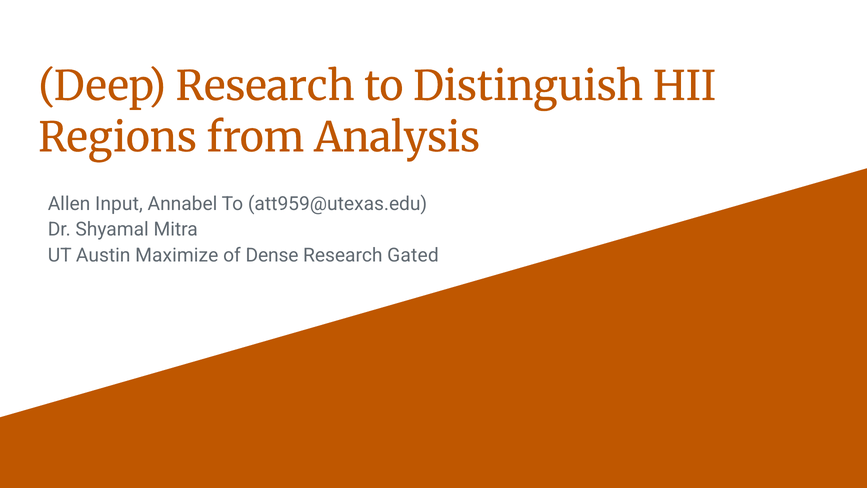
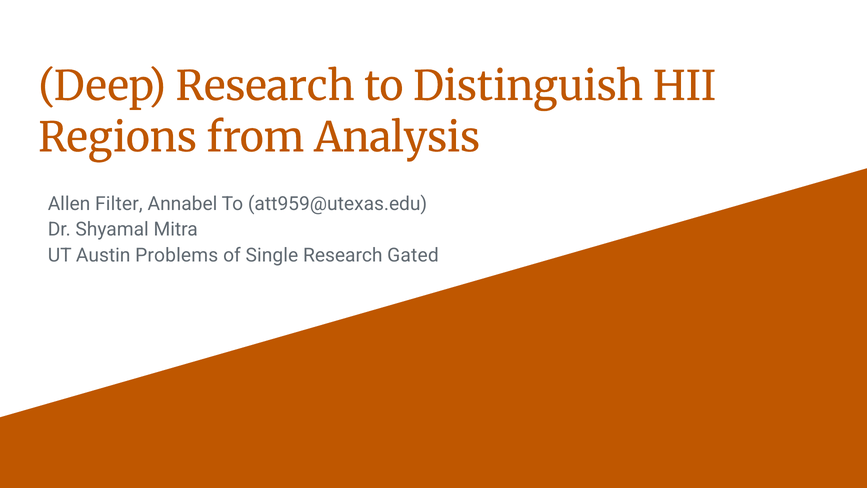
Input: Input -> Filter
Maximize: Maximize -> Problems
Dense: Dense -> Single
